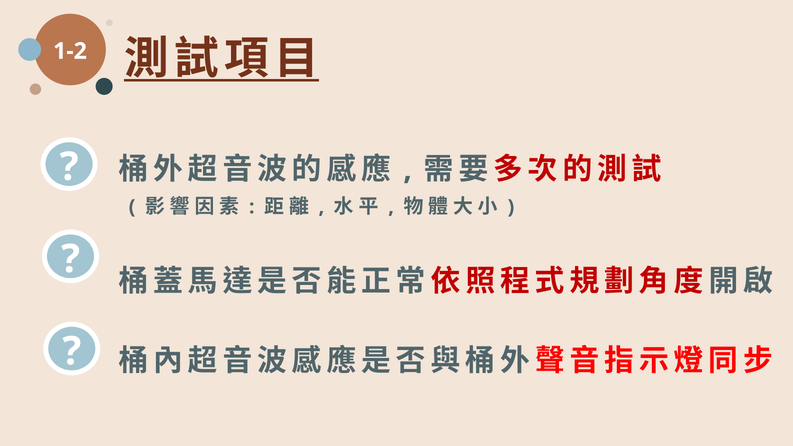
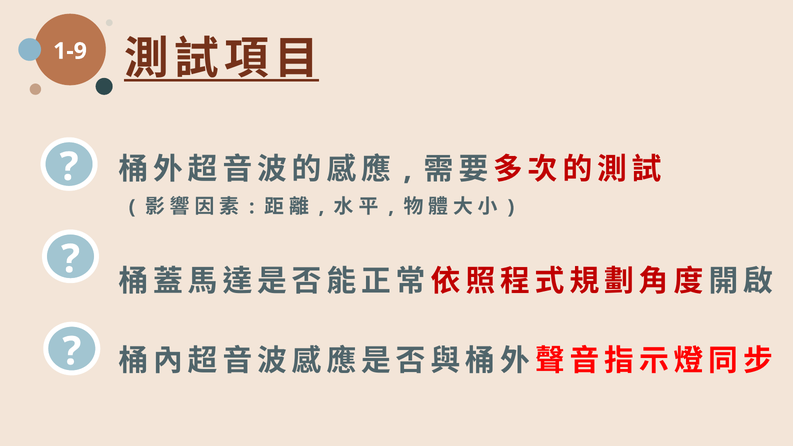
1-2: 1-2 -> 1-9
